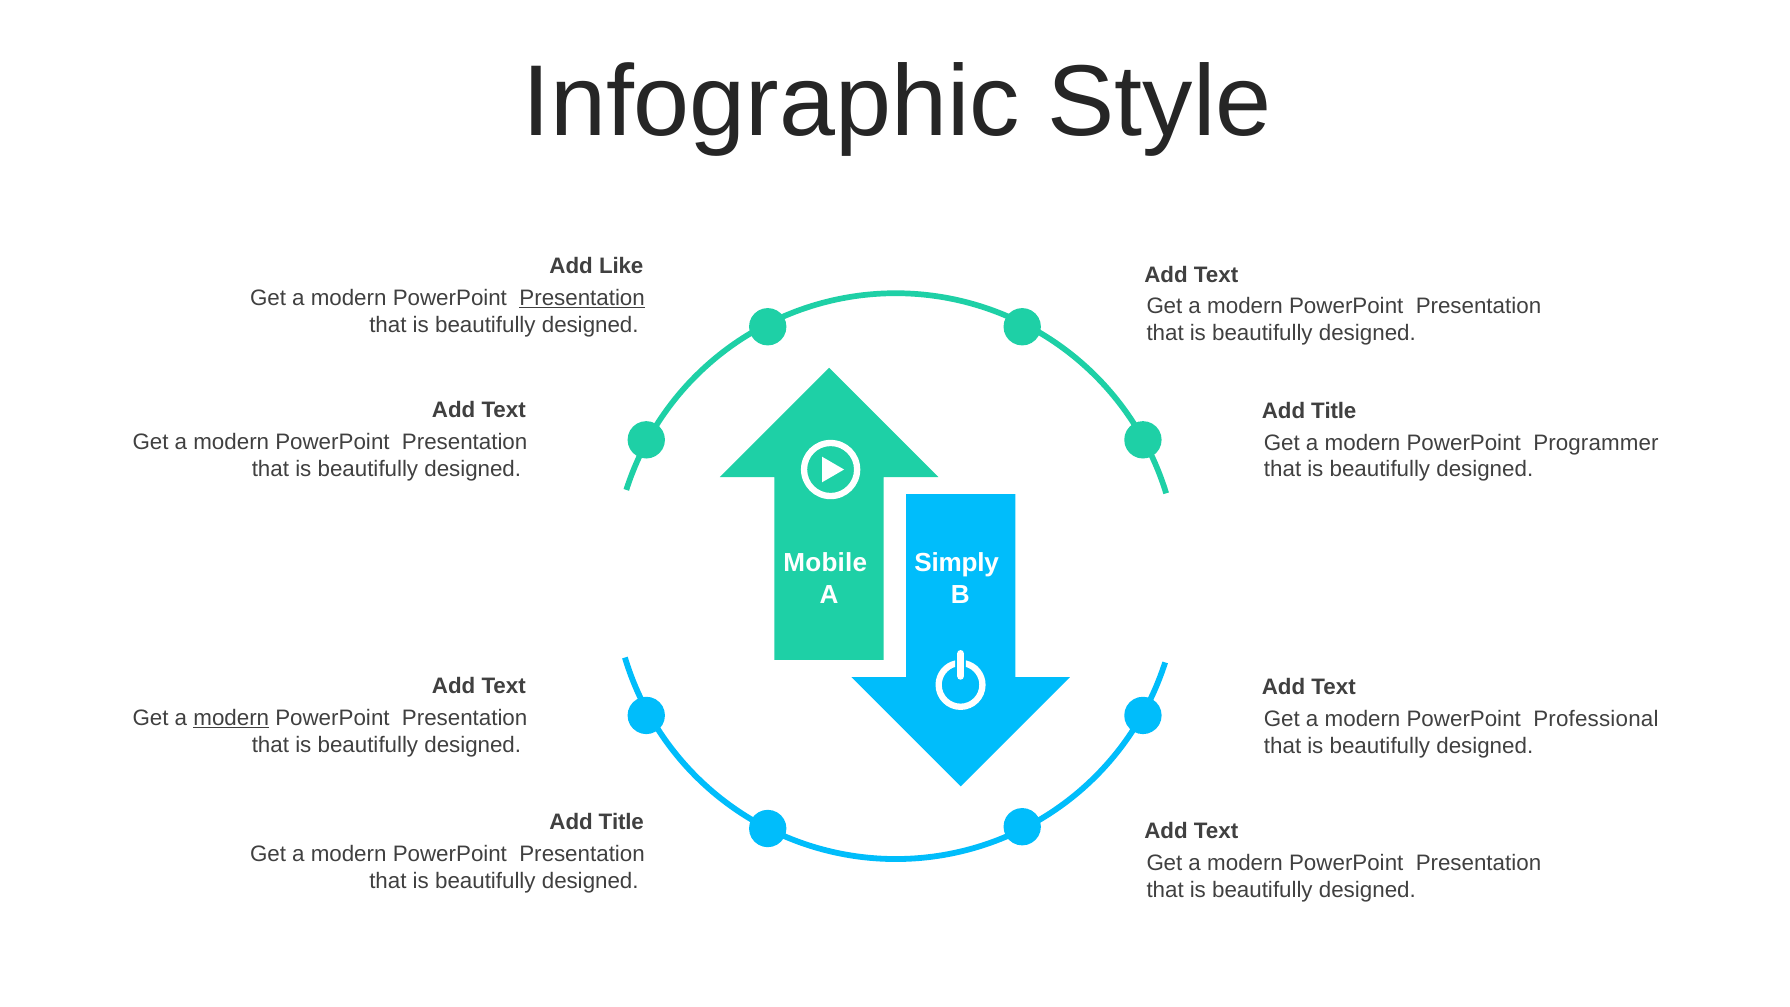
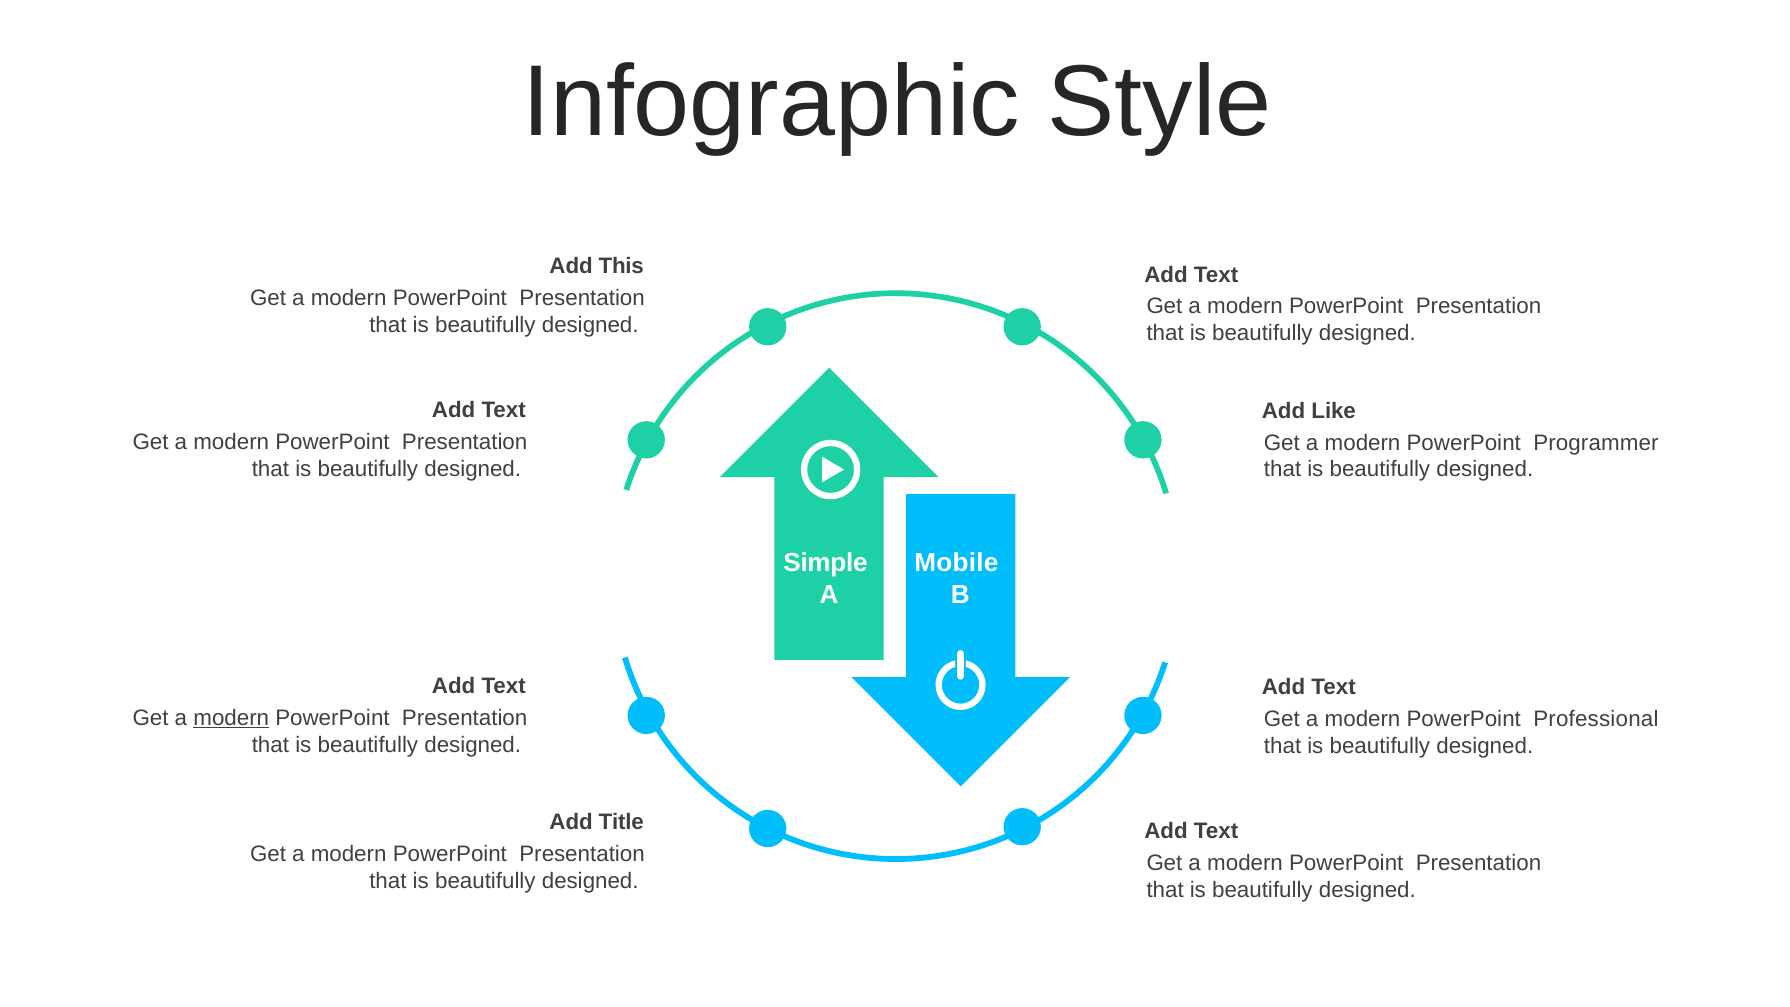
Like: Like -> This
Presentation at (582, 298) underline: present -> none
Title at (1334, 411): Title -> Like
Mobile: Mobile -> Simple
Simply: Simply -> Mobile
